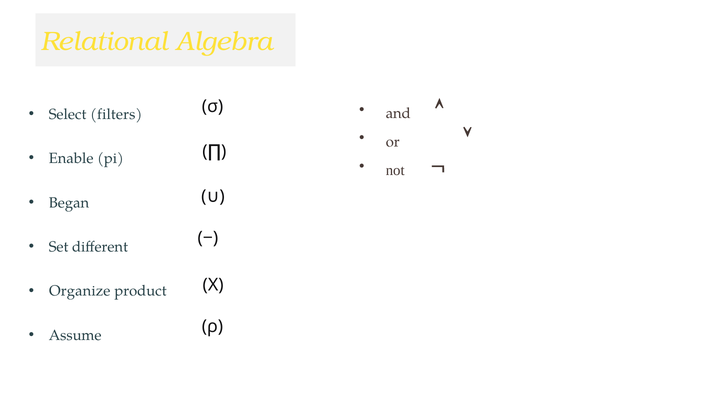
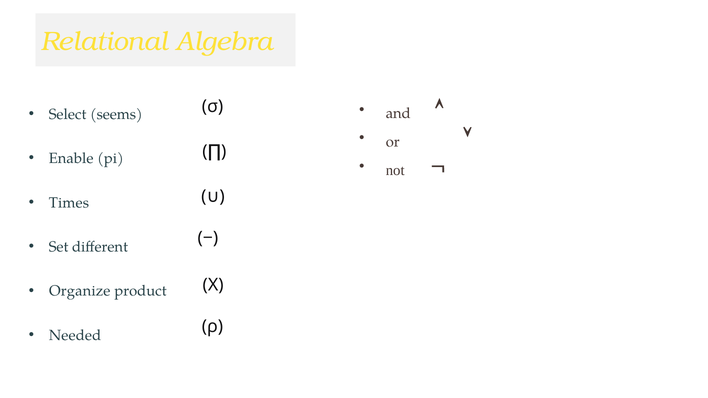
filters: filters -> seems
Began: Began -> Times
Assume: Assume -> Needed
